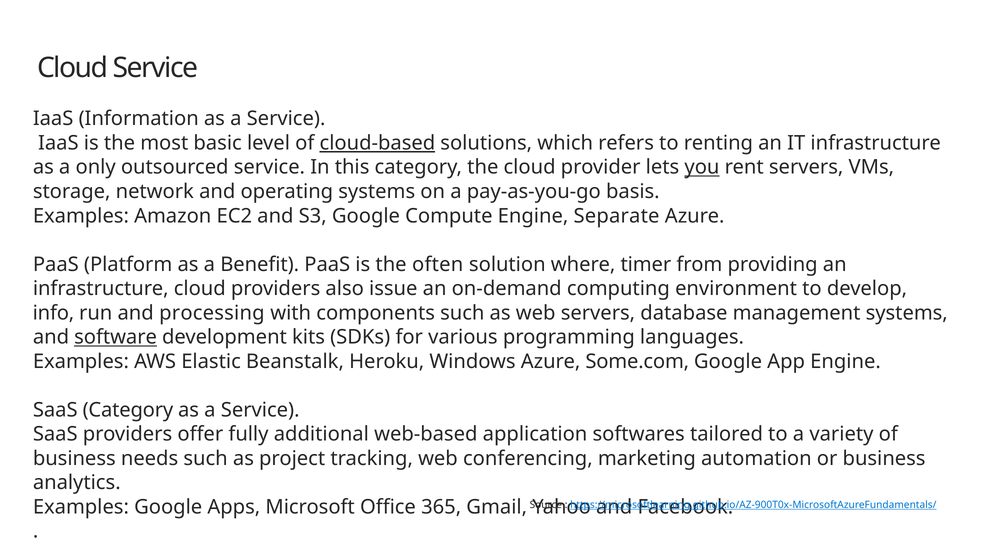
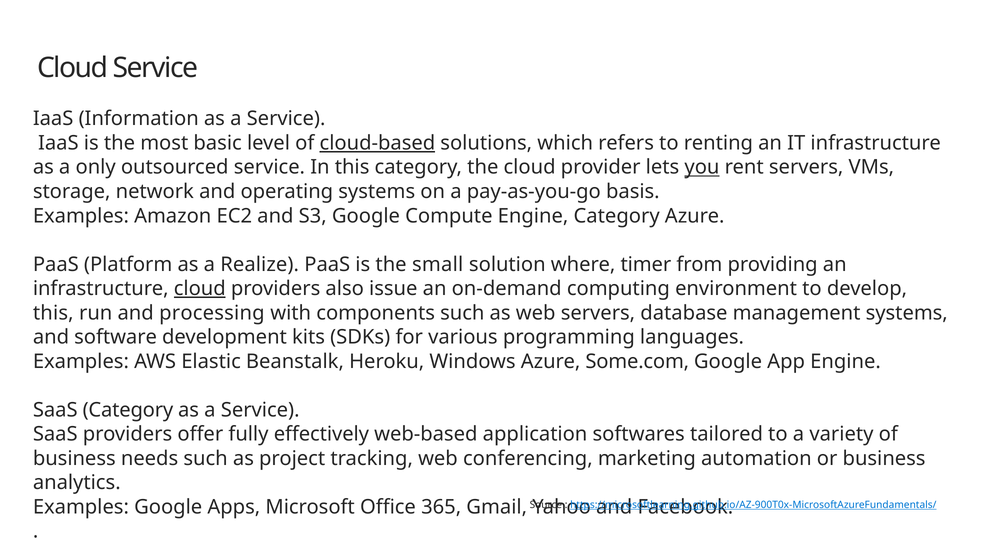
Engine Separate: Separate -> Category
Benefit: Benefit -> Realize
often: often -> small
cloud at (200, 289) underline: none -> present
info at (53, 313): info -> this
software underline: present -> none
additional: additional -> effectively
